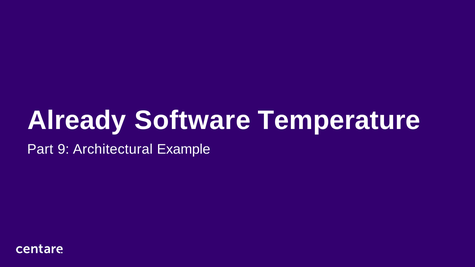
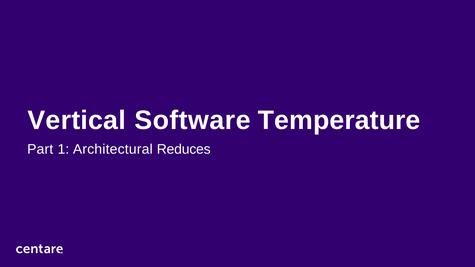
Already: Already -> Vertical
9: 9 -> 1
Example: Example -> Reduces
